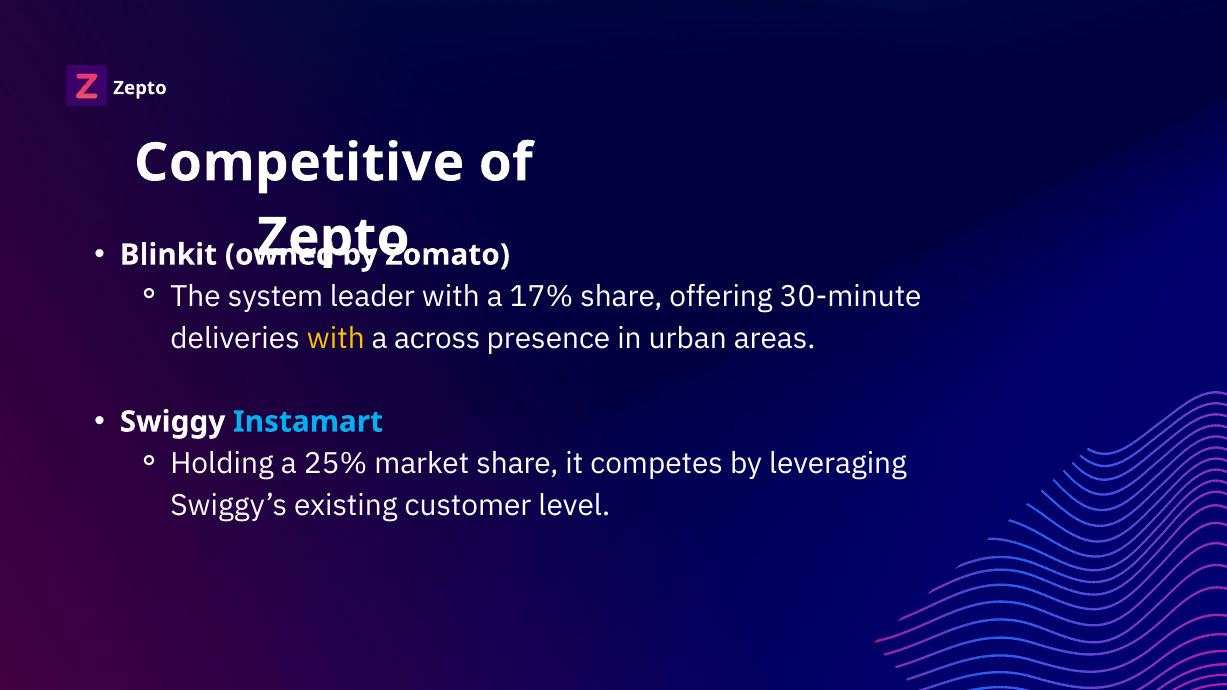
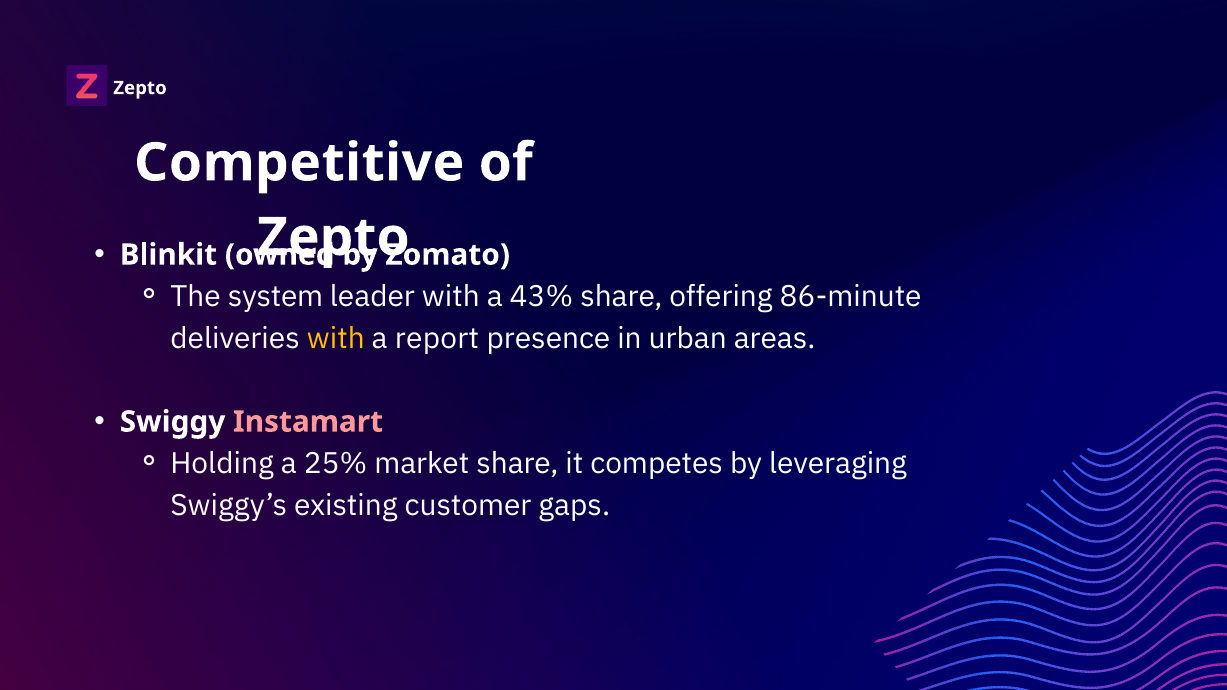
17%: 17% -> 43%
30-minute: 30-minute -> 86-minute
across: across -> report
Instamart colour: light blue -> pink
level: level -> gaps
